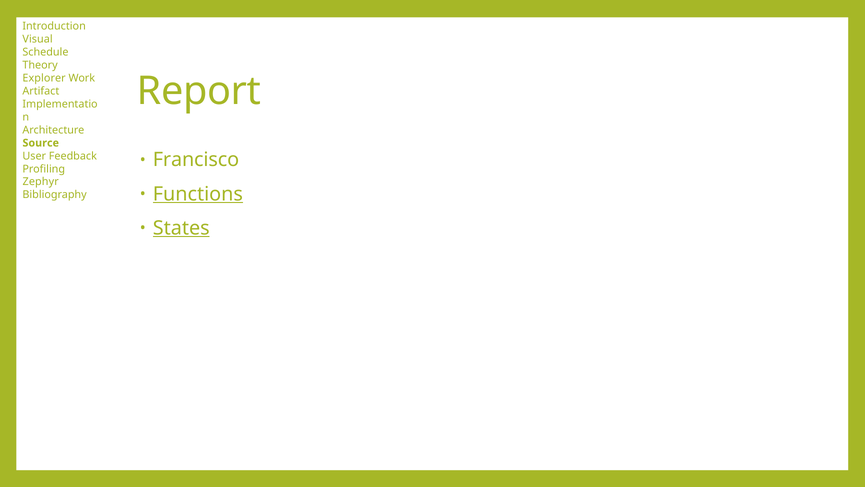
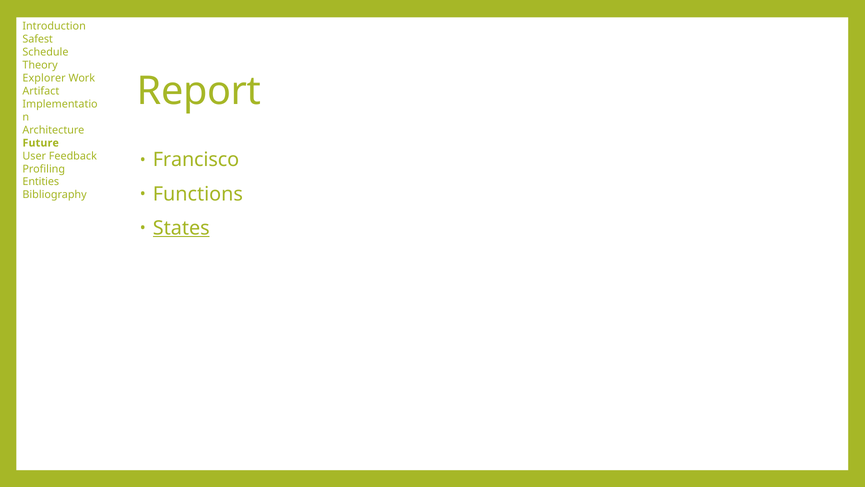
Visual: Visual -> Safest
Source: Source -> Future
Zephyr: Zephyr -> Entities
Functions underline: present -> none
